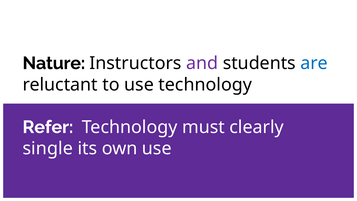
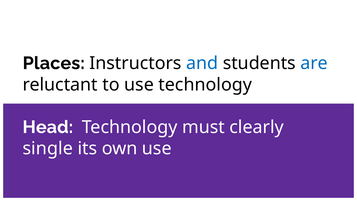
Nature: Nature -> Places
and colour: purple -> blue
Refer: Refer -> Head
